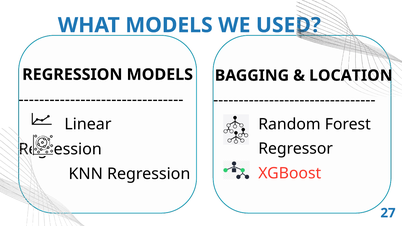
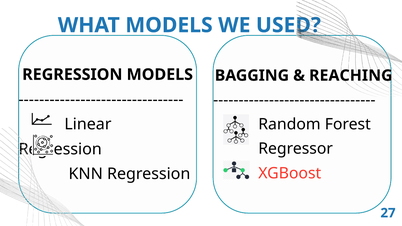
LOCATION: LOCATION -> REACHING
